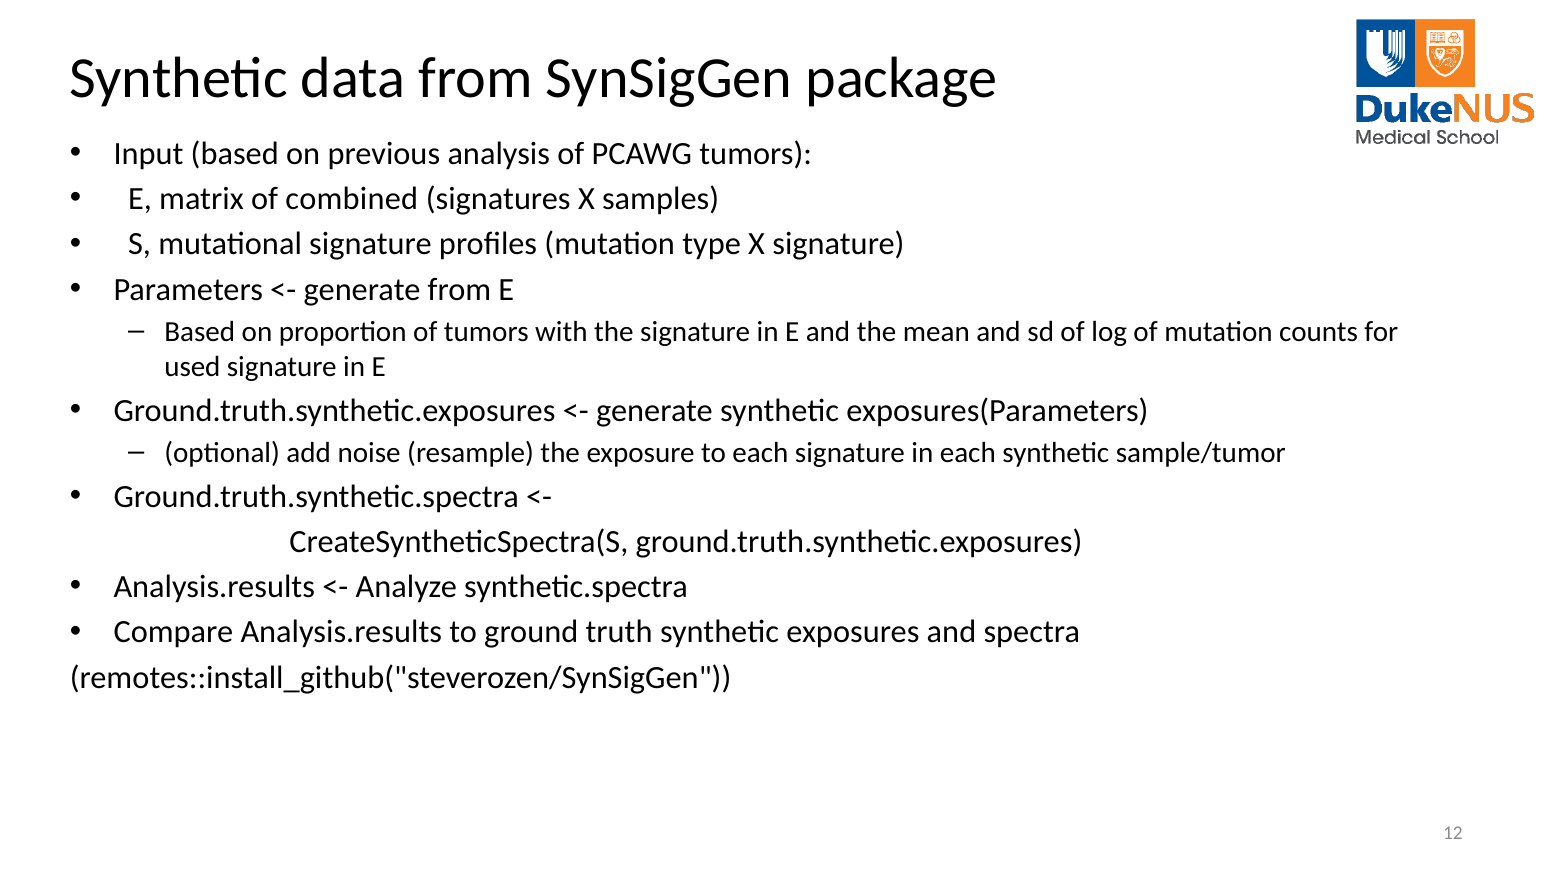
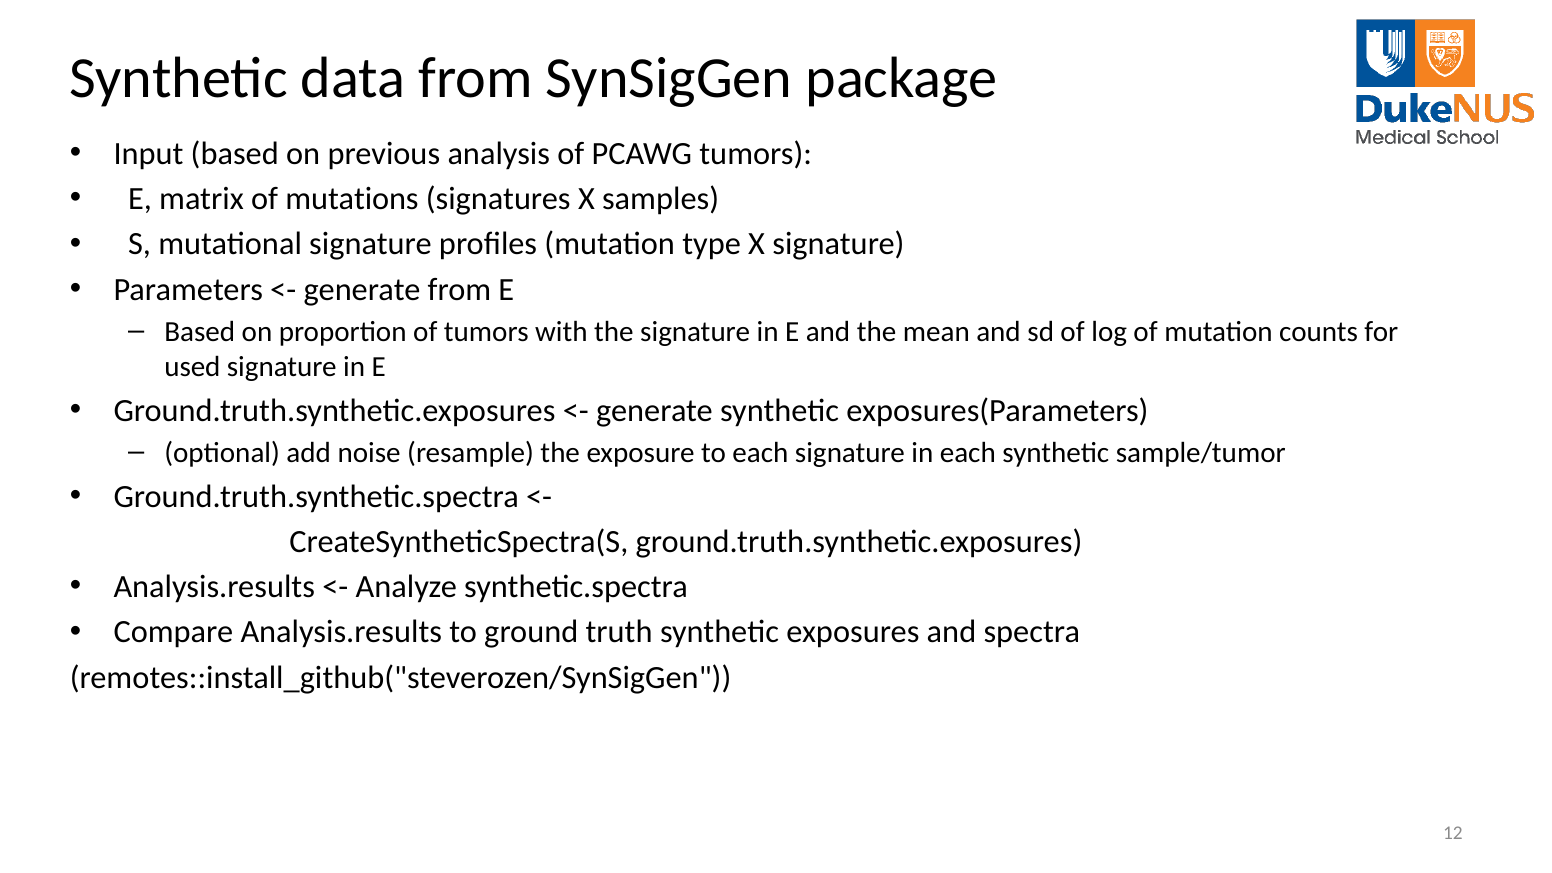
combined: combined -> mutations
